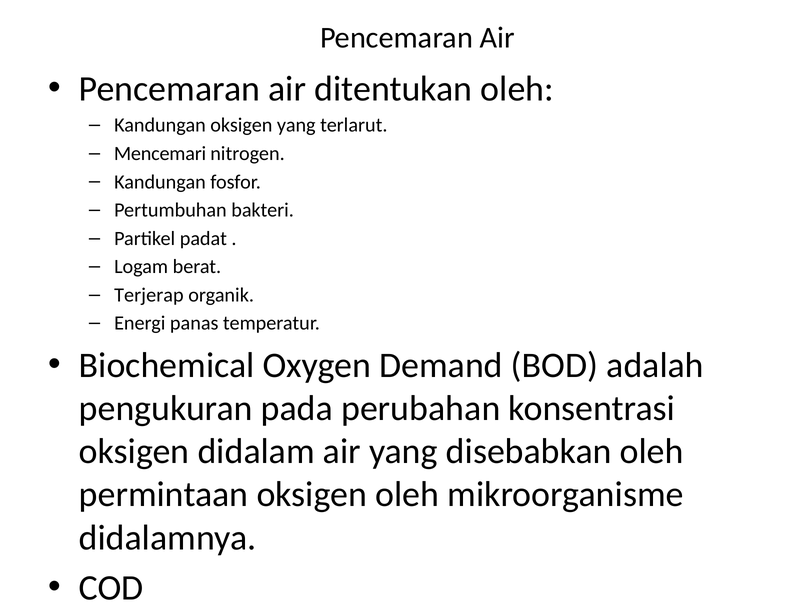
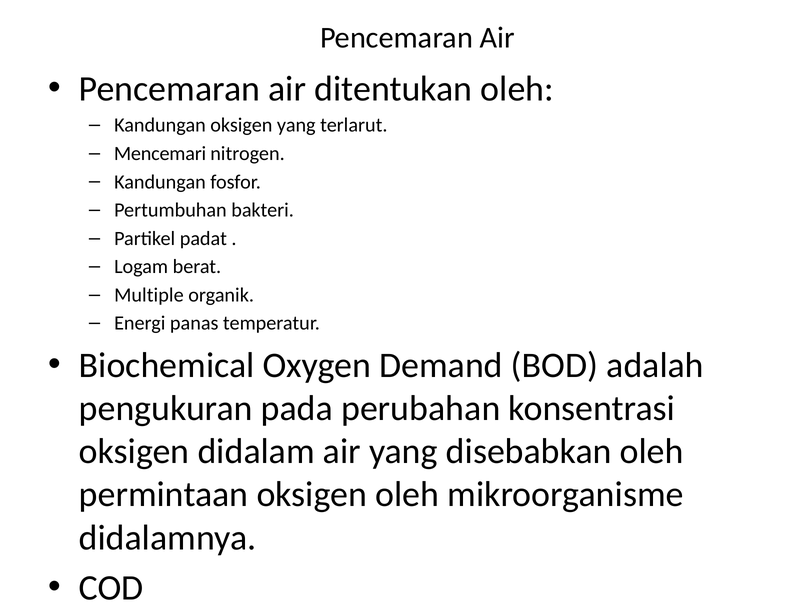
Terjerap: Terjerap -> Multiple
